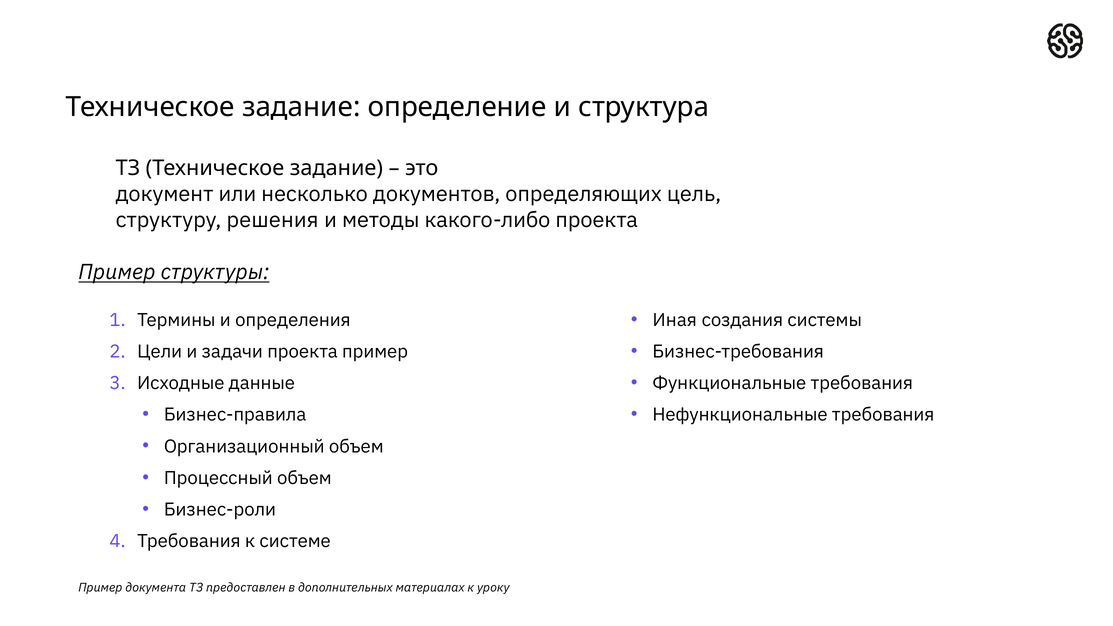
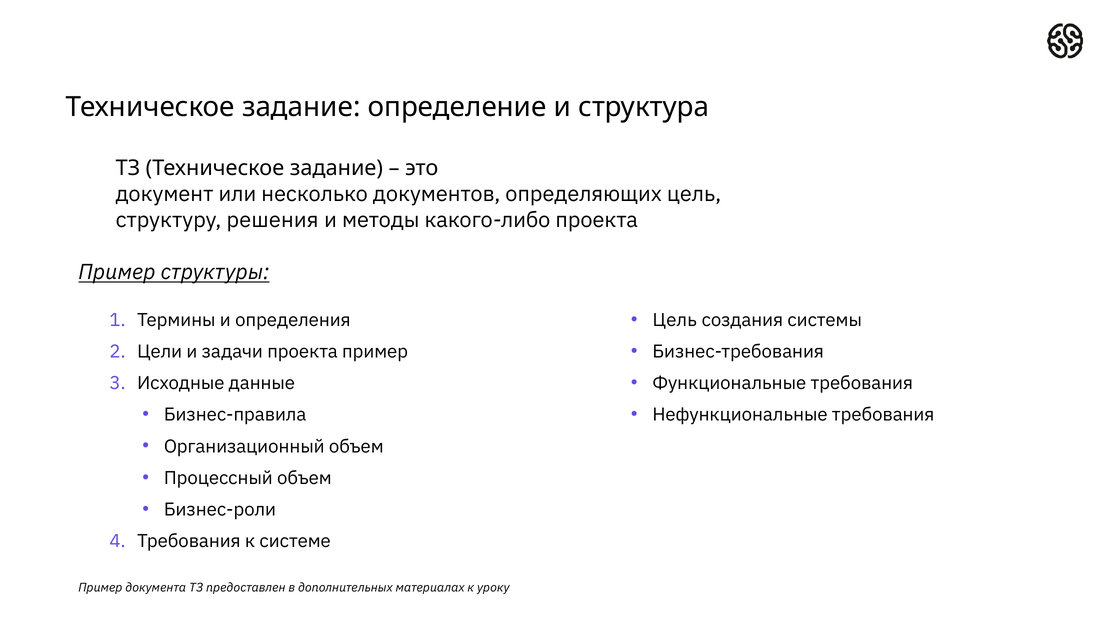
Иная at (675, 320): Иная -> Цель
